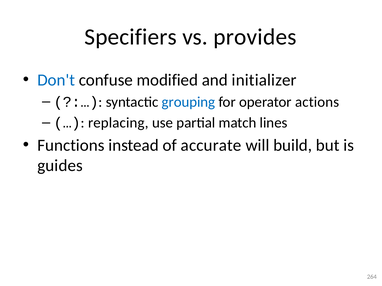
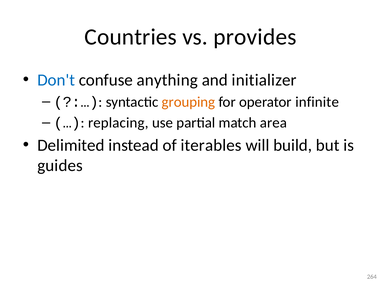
Specifiers: Specifiers -> Countries
modified: modified -> anything
grouping colour: blue -> orange
actions: actions -> infinite
lines: lines -> area
Functions: Functions -> Delimited
accurate: accurate -> iterables
